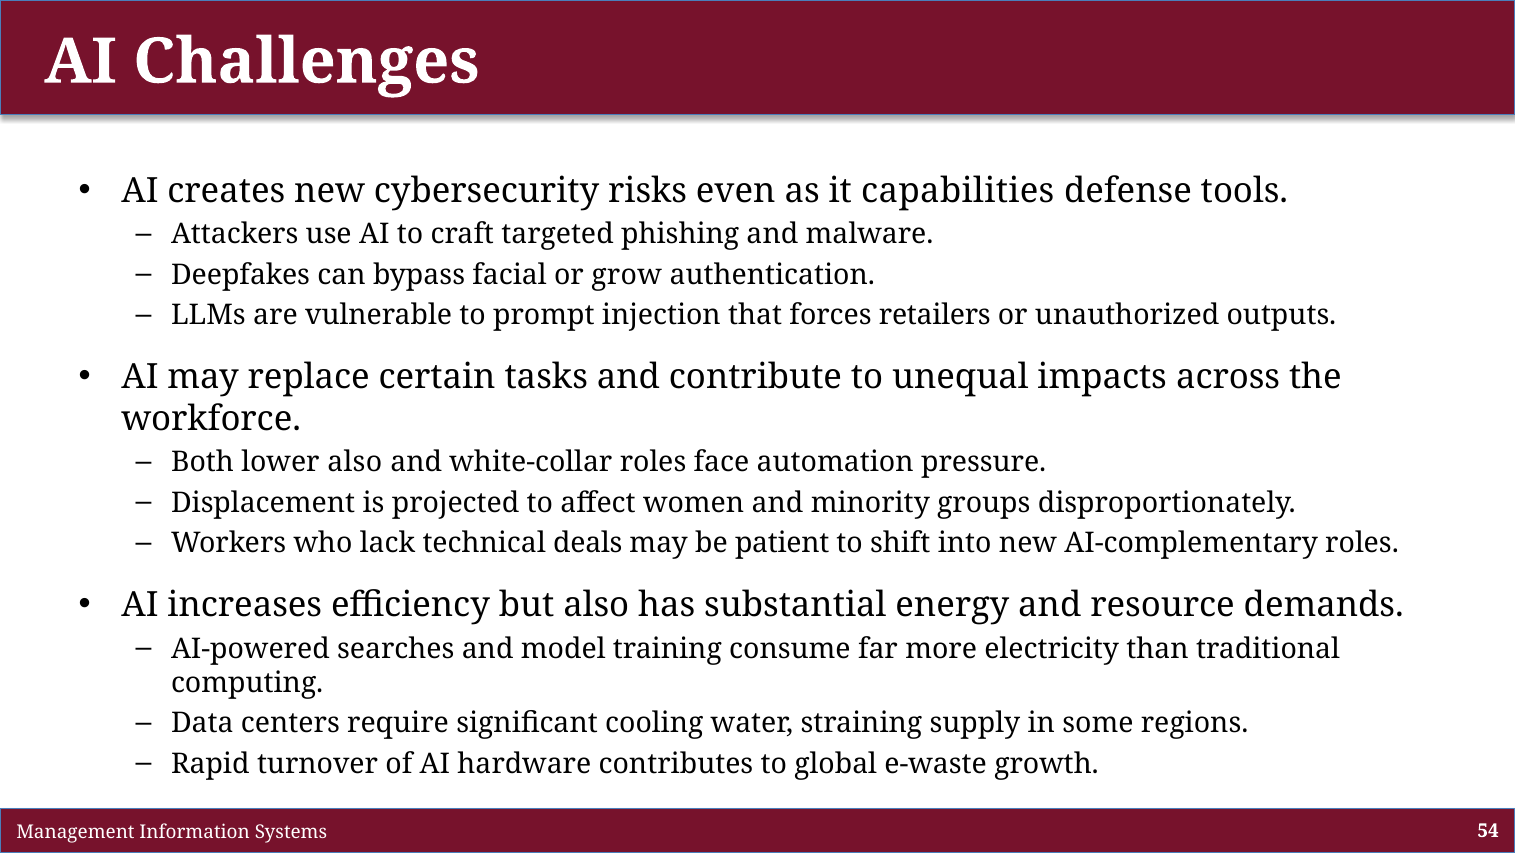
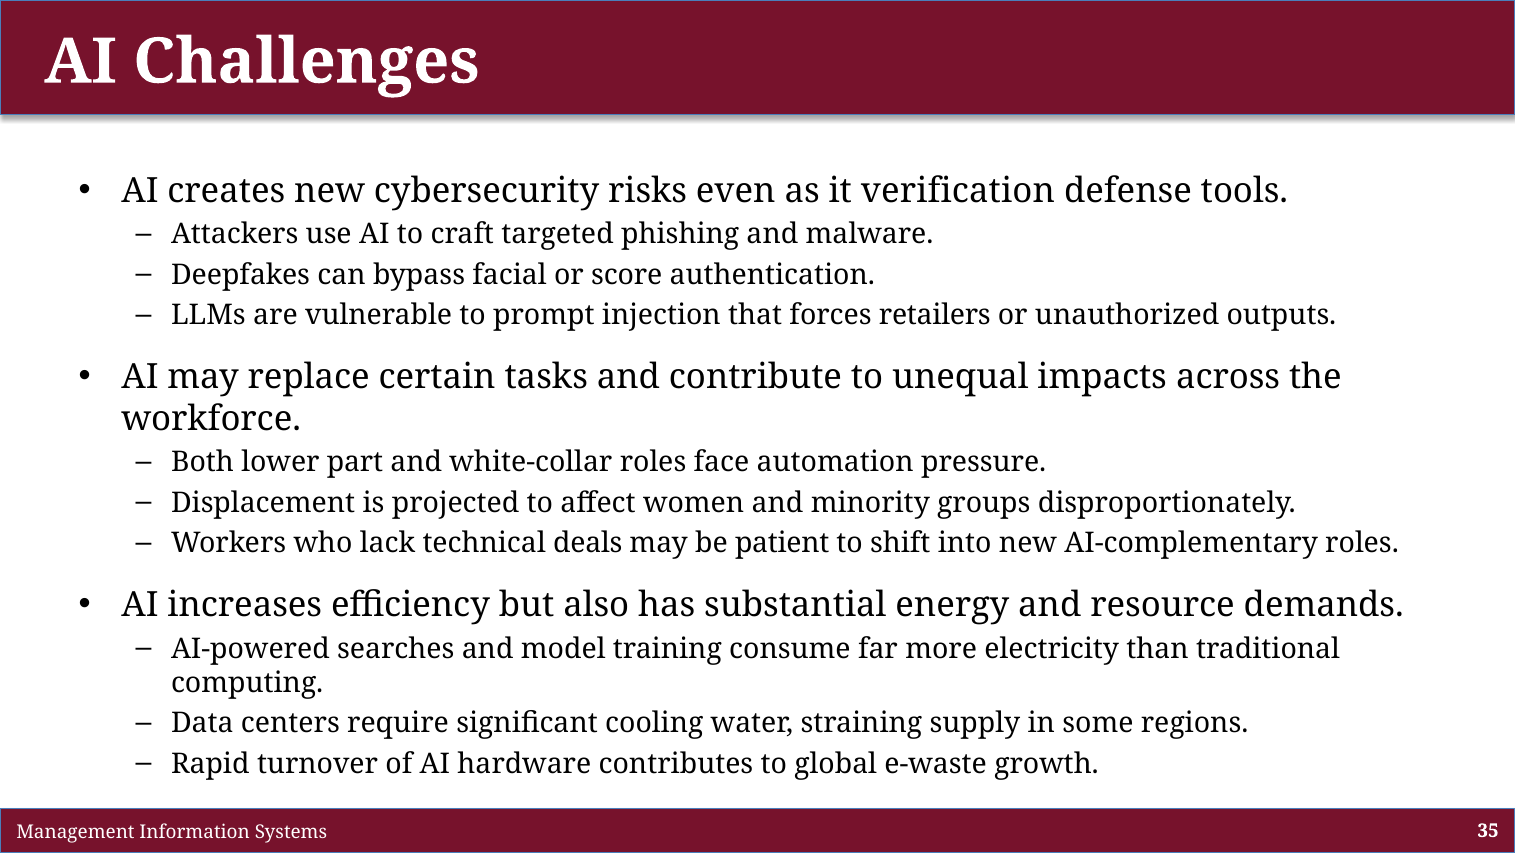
capabilities: capabilities -> verification
grow: grow -> score
lower also: also -> part
54: 54 -> 35
